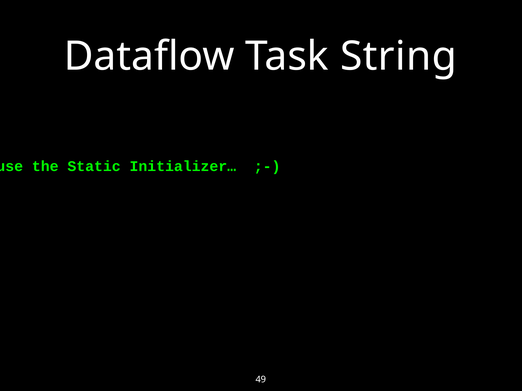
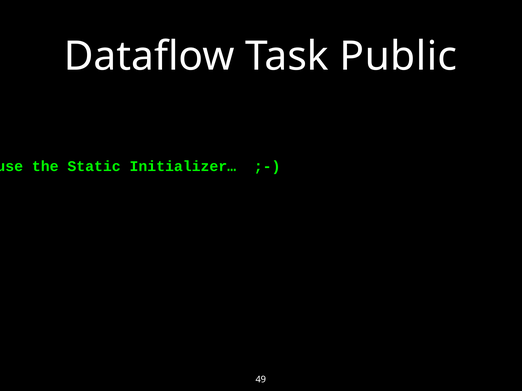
String: String -> Public
